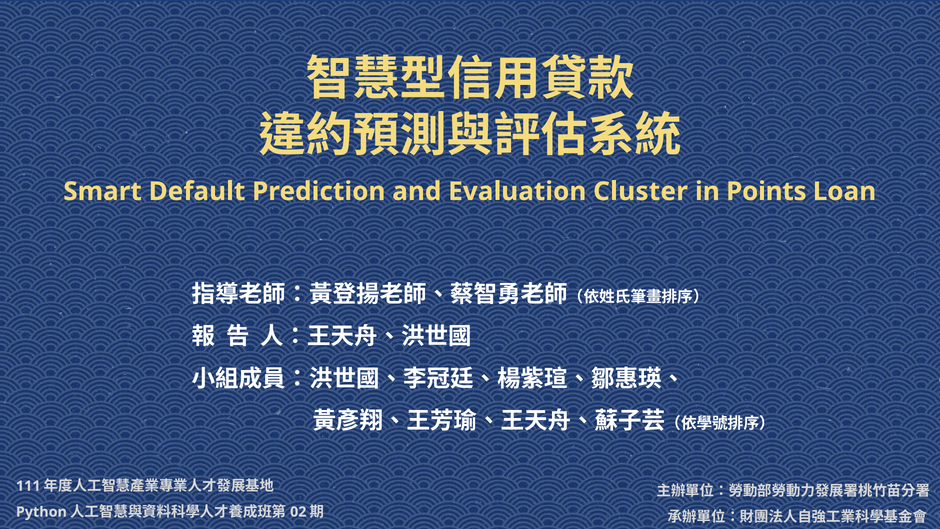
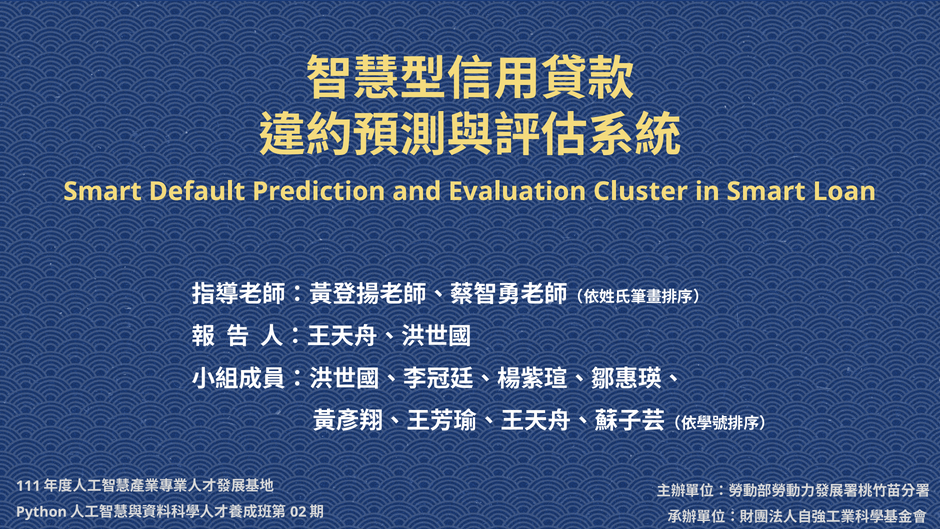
in Points: Points -> Smart
